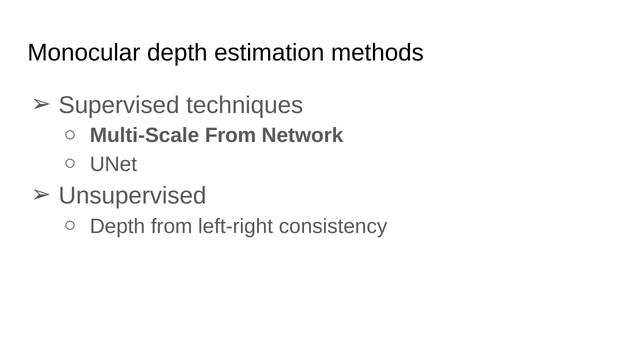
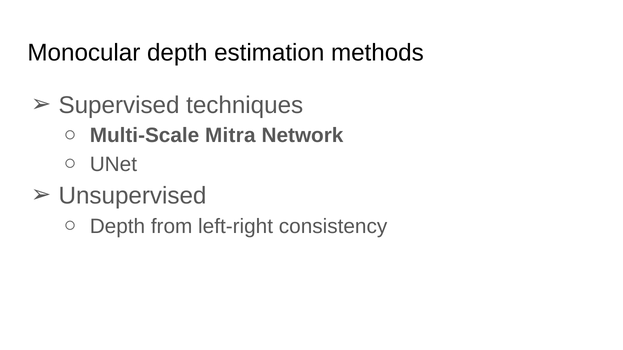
Multi-Scale From: From -> Mitra
